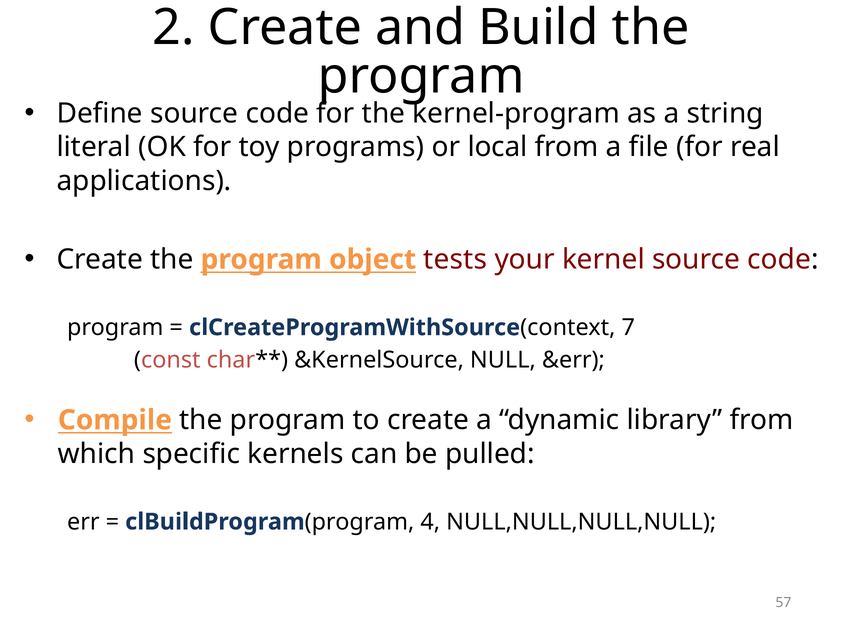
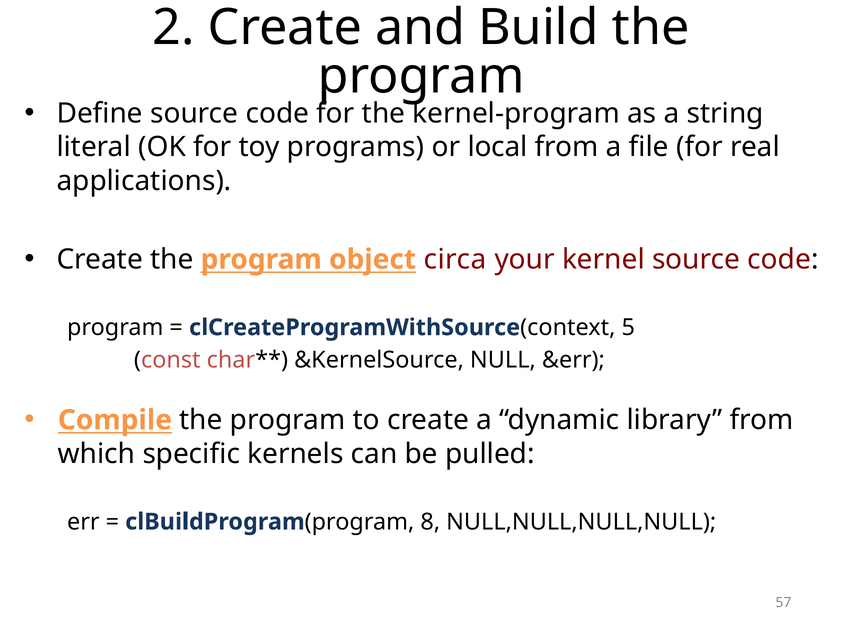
tests: tests -> circa
7: 7 -> 5
4: 4 -> 8
